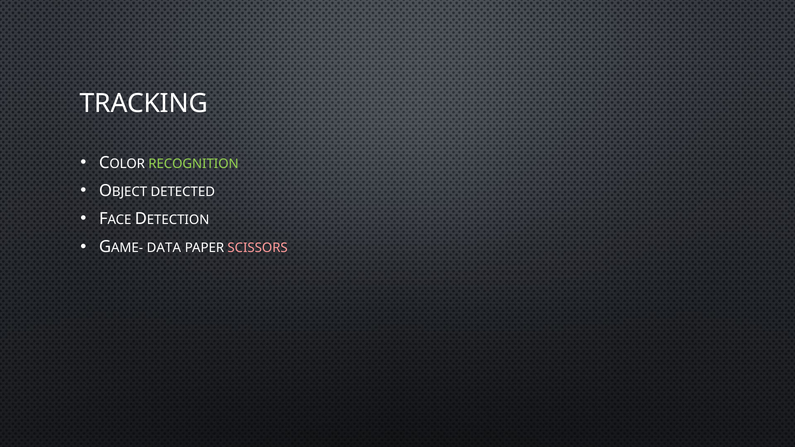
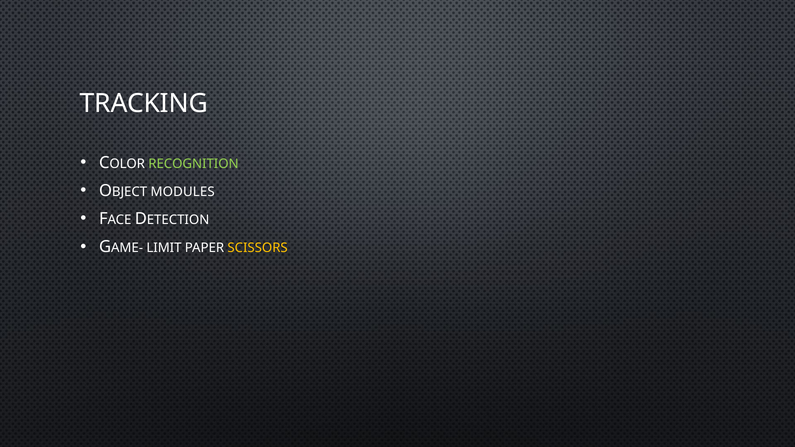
DETECTED: DETECTED -> MODULES
DATA: DATA -> LIMIT
SCISSORS colour: pink -> yellow
